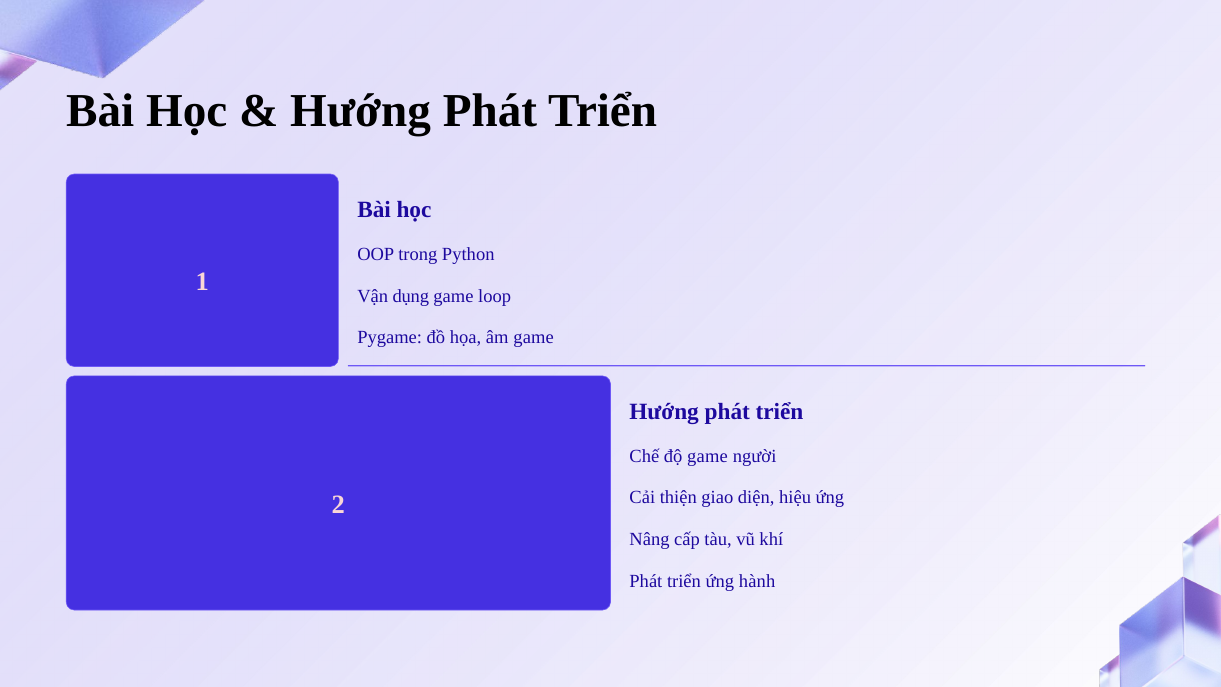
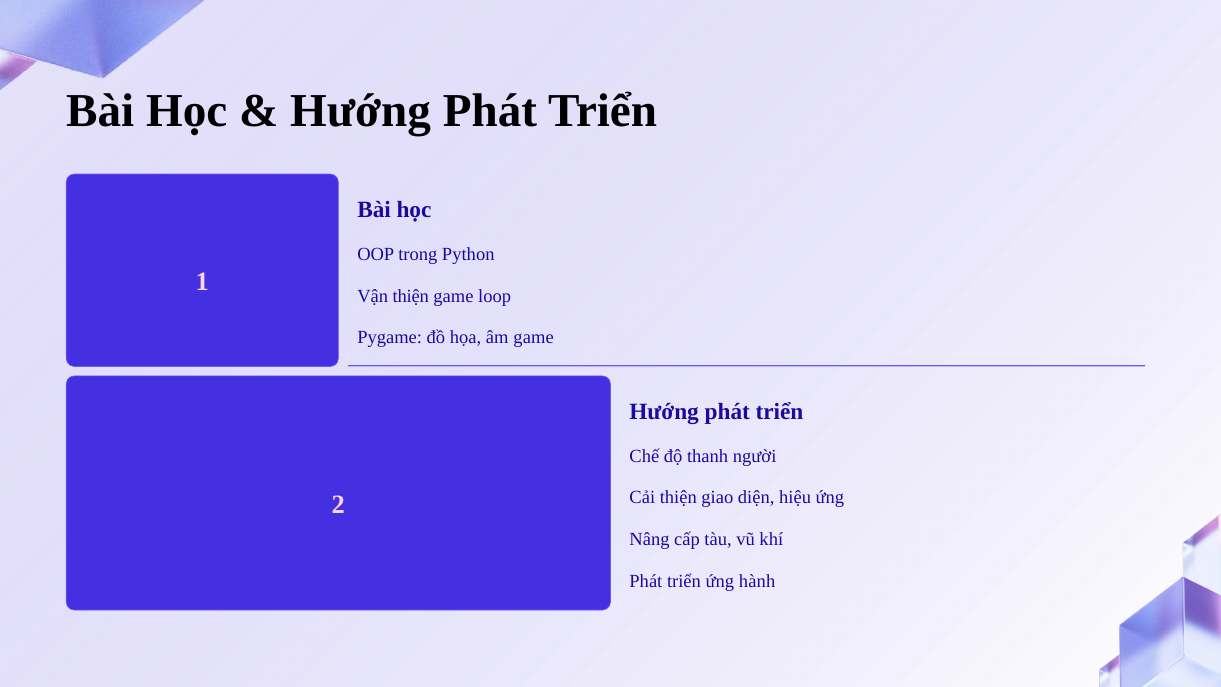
Vận dụng: dụng -> thiện
độ game: game -> thanh
